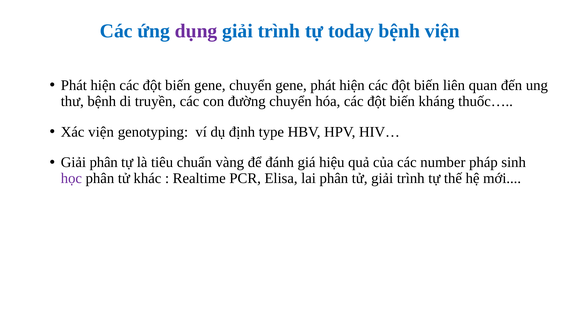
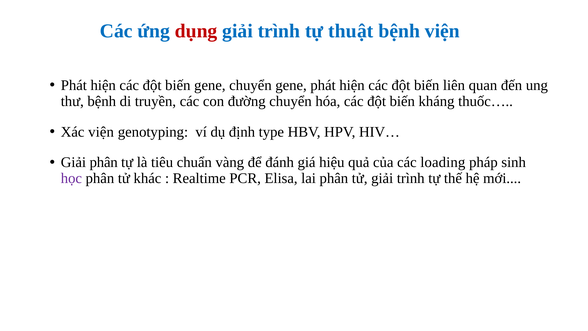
dụng colour: purple -> red
today: today -> thuật
number: number -> loading
